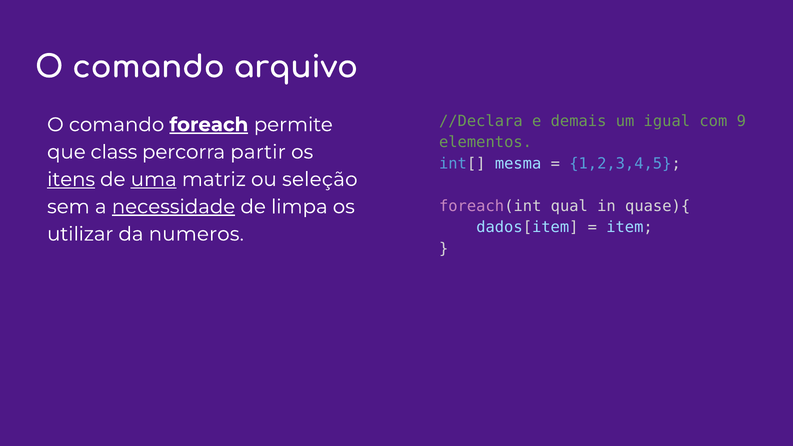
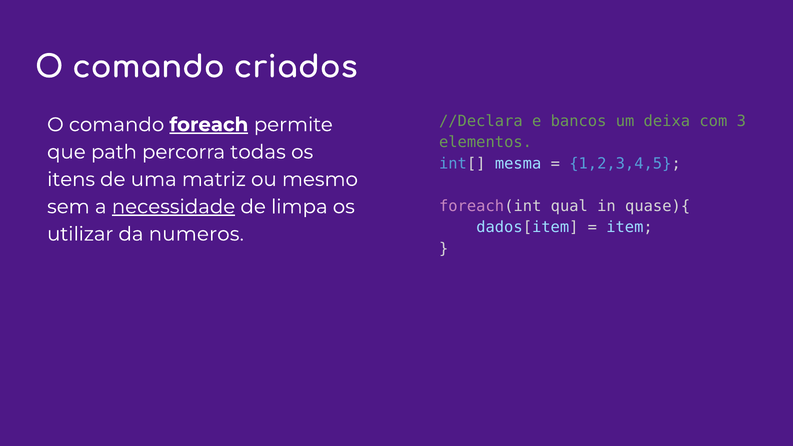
arquivo: arquivo -> criados
demais: demais -> bancos
igual: igual -> deixa
9: 9 -> 3
class: class -> path
partir: partir -> todas
itens underline: present -> none
uma underline: present -> none
seleção: seleção -> mesmo
